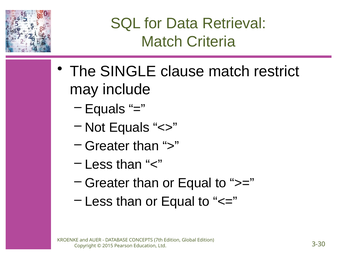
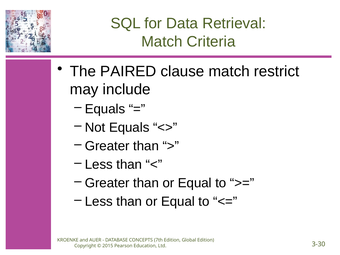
SINGLE: SINGLE -> PAIRED
